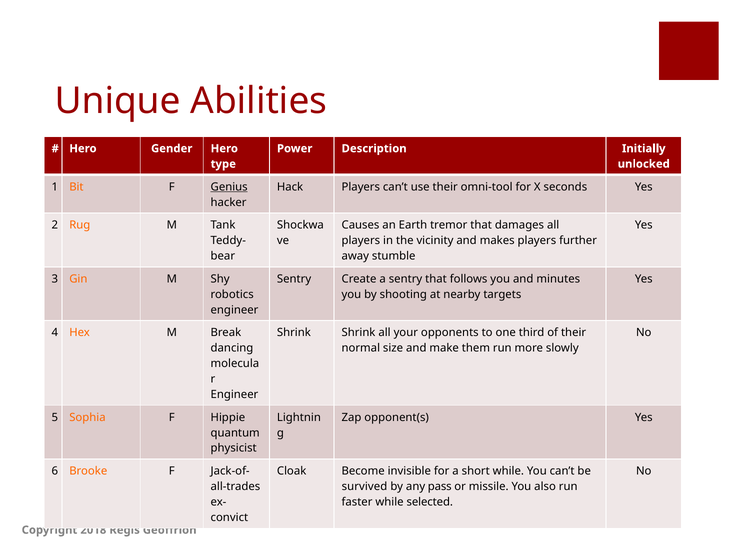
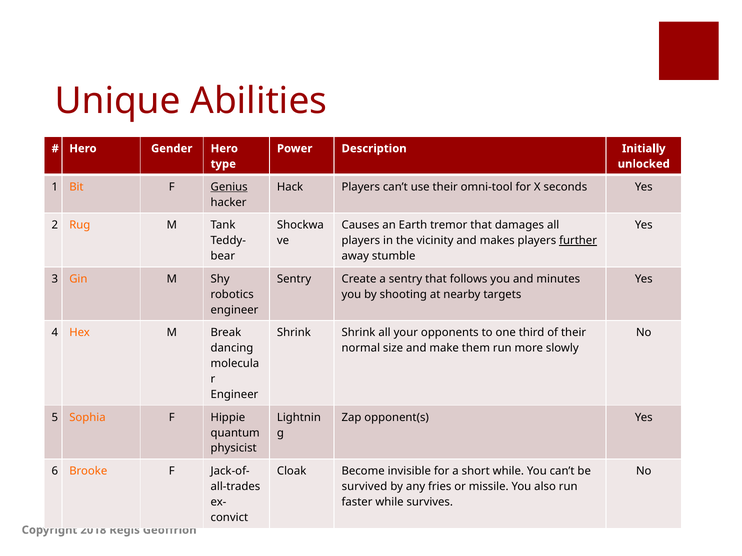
further underline: none -> present
pass: pass -> fries
selected: selected -> survives
